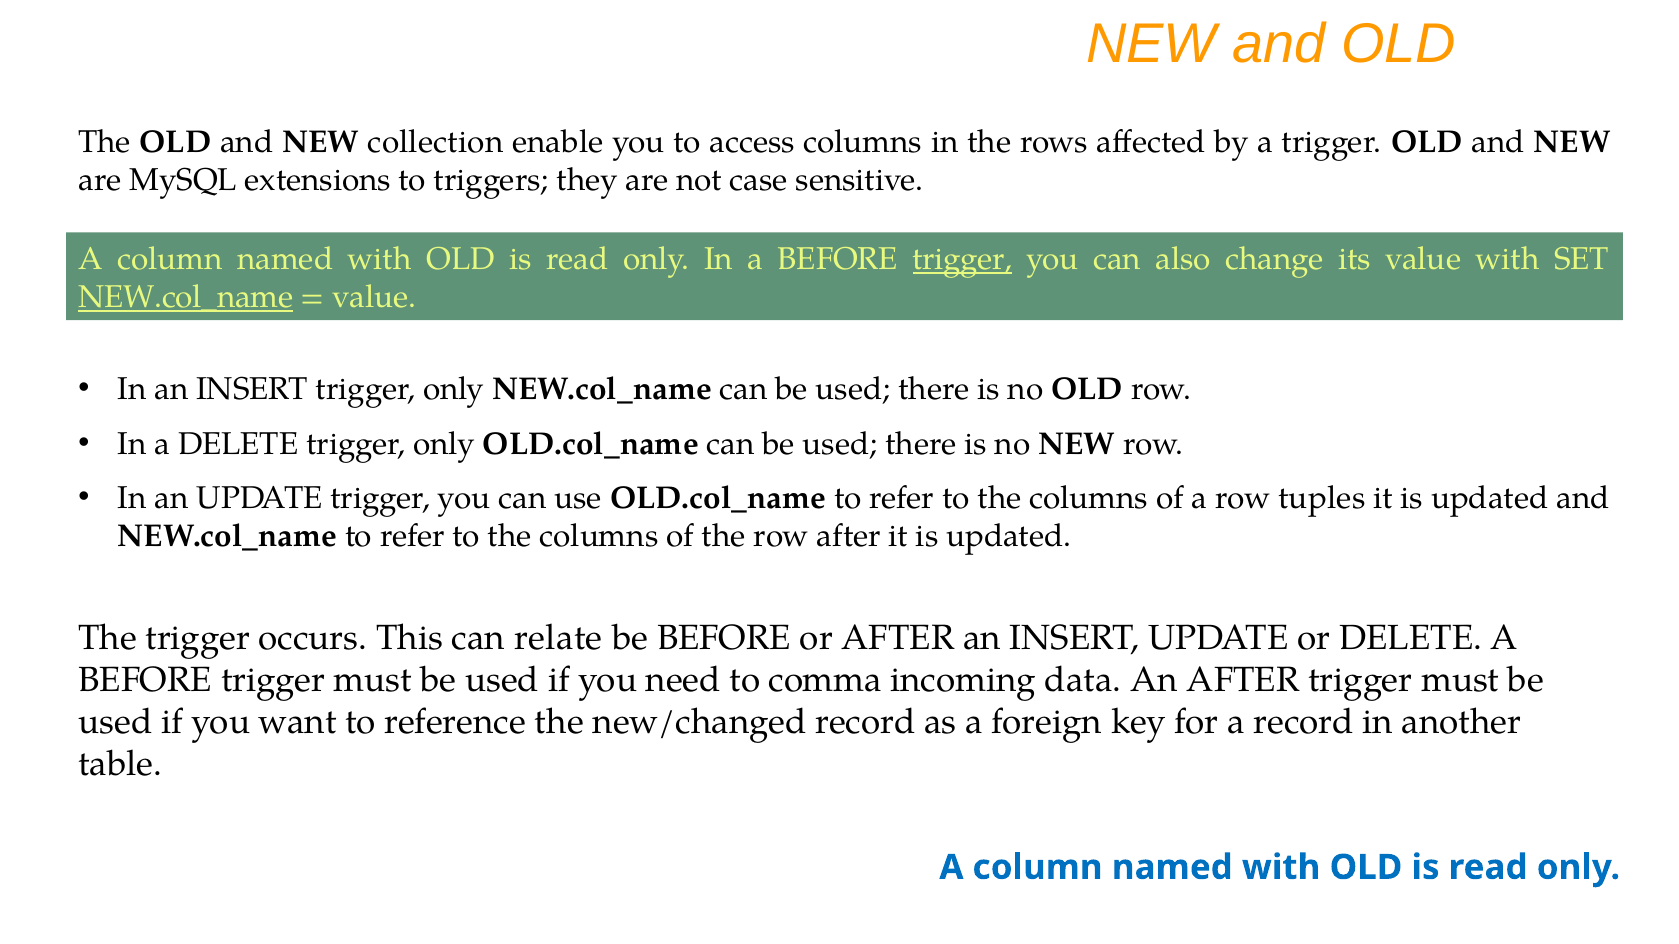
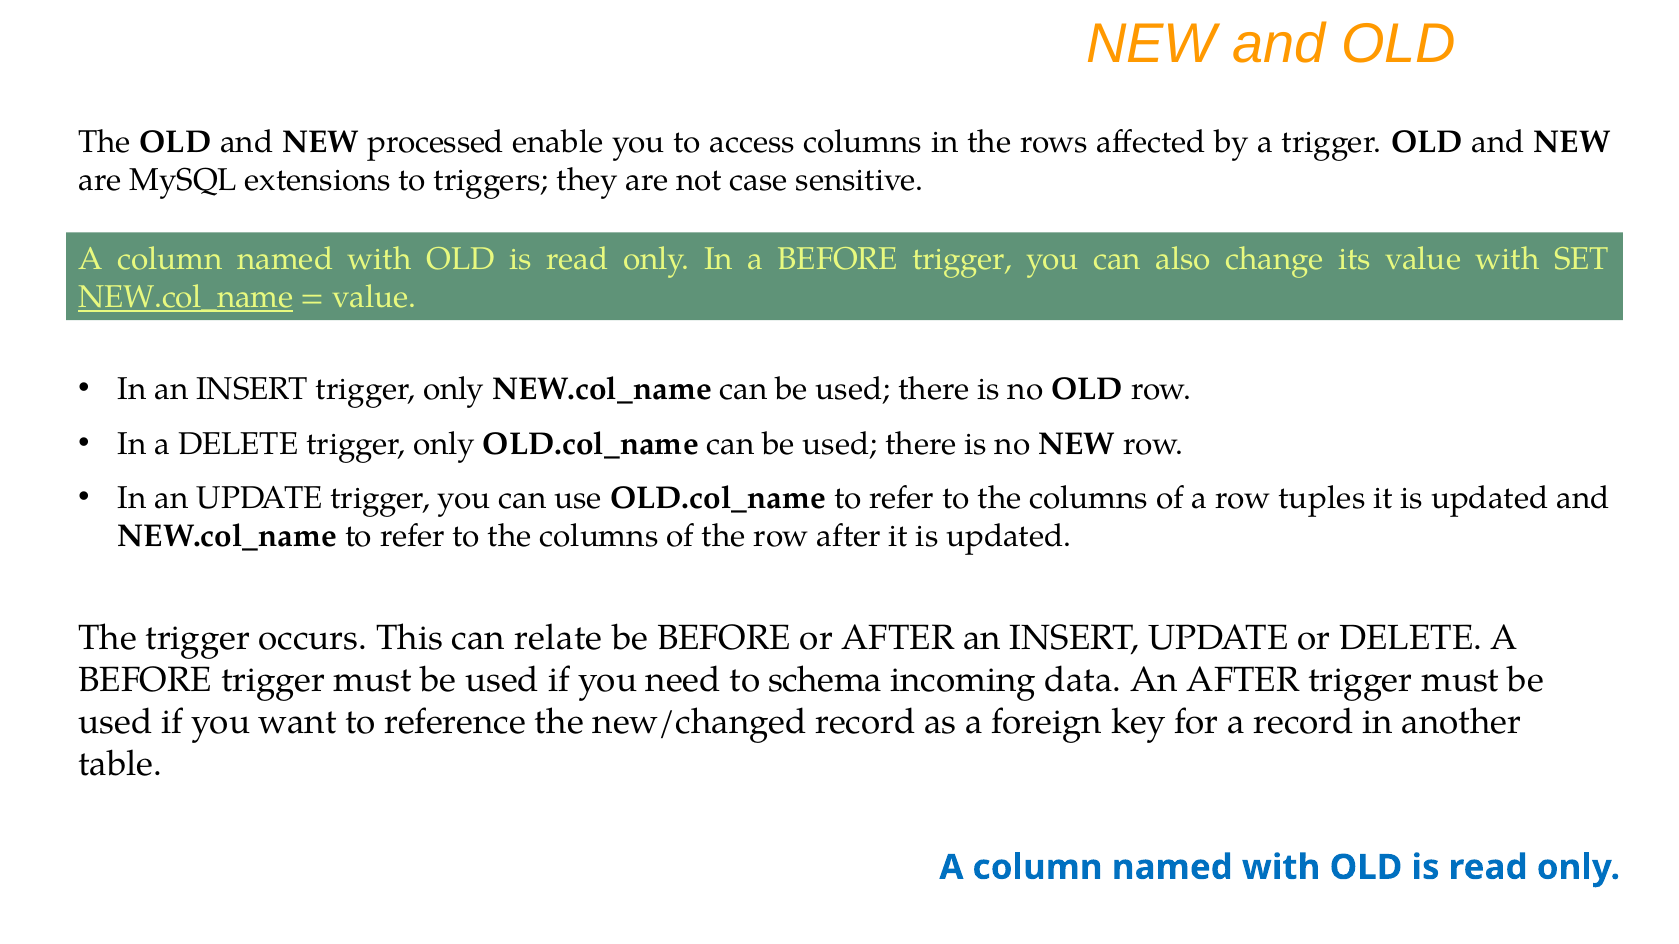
collection: collection -> processed
trigger at (962, 260) underline: present -> none
comma: comma -> schema
